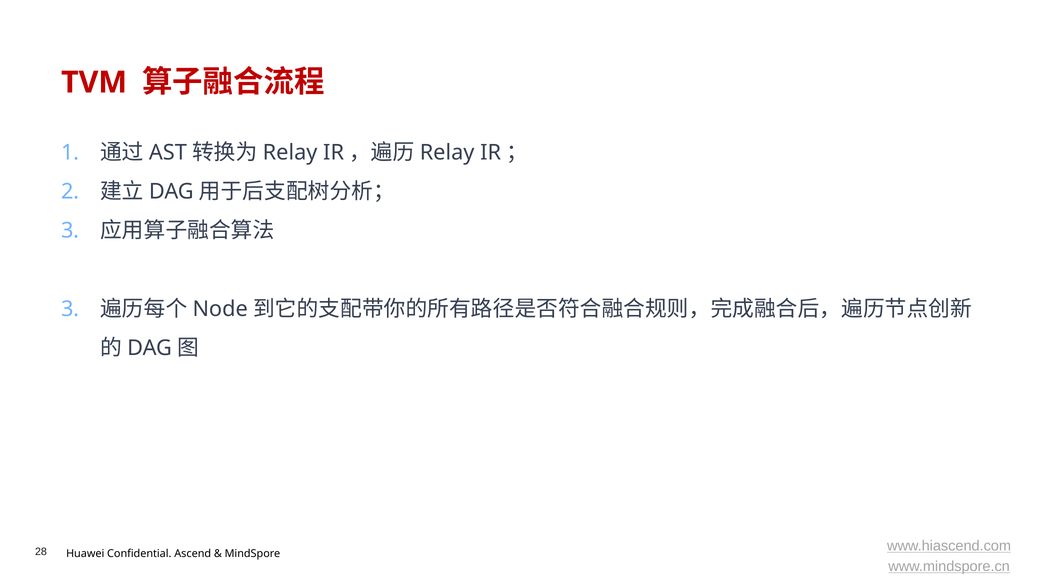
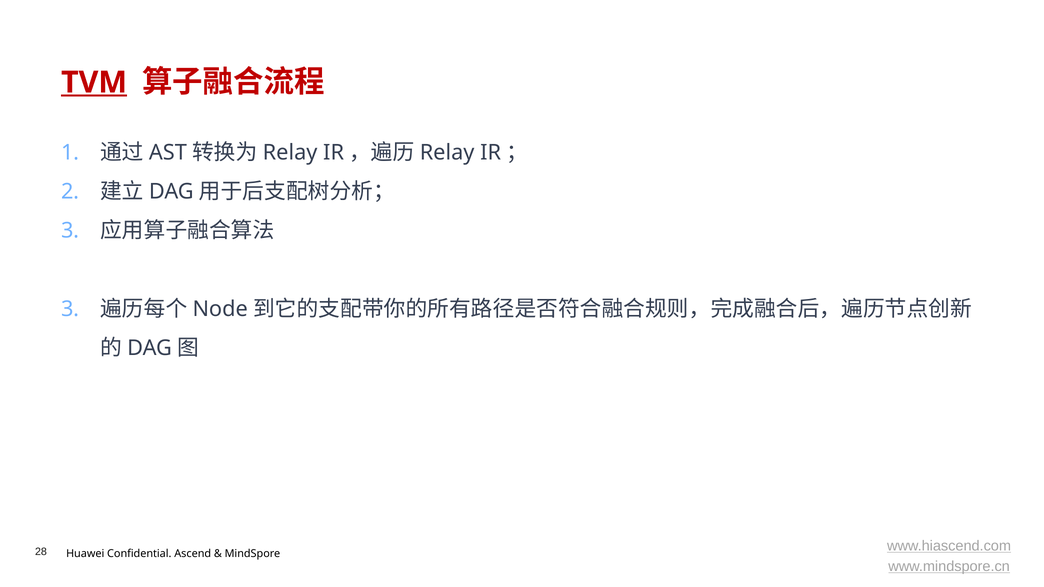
TVM underline: none -> present
